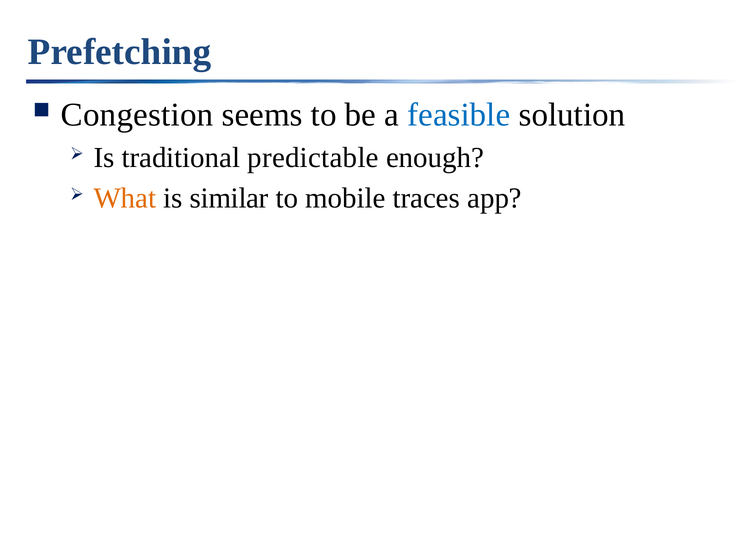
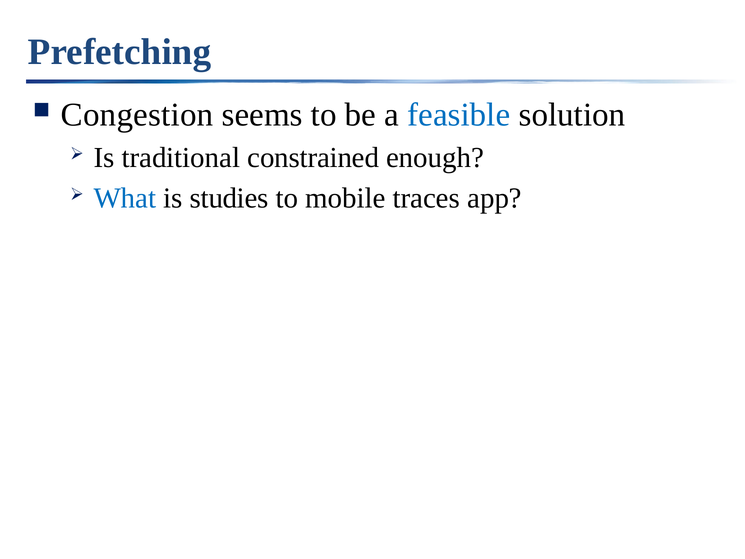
predictable: predictable -> constrained
What colour: orange -> blue
similar: similar -> studies
